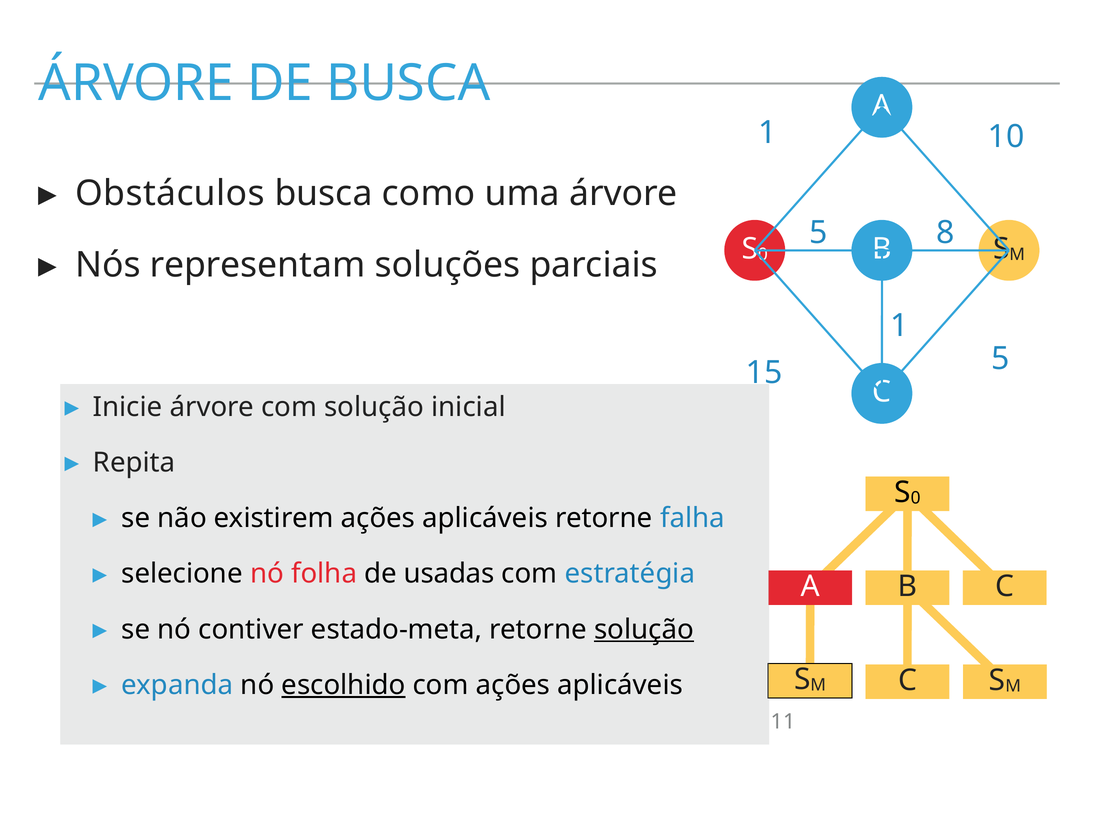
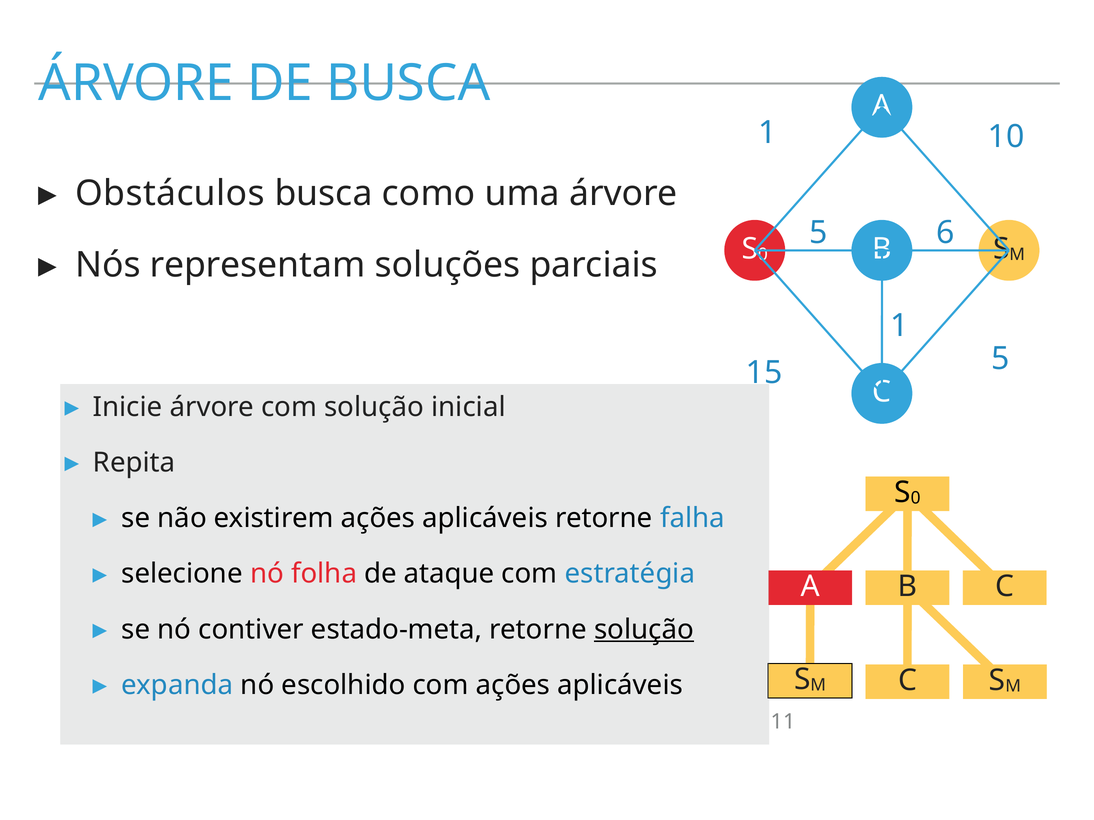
8: 8 -> 6
usadas: usadas -> ataque
escolhido underline: present -> none
